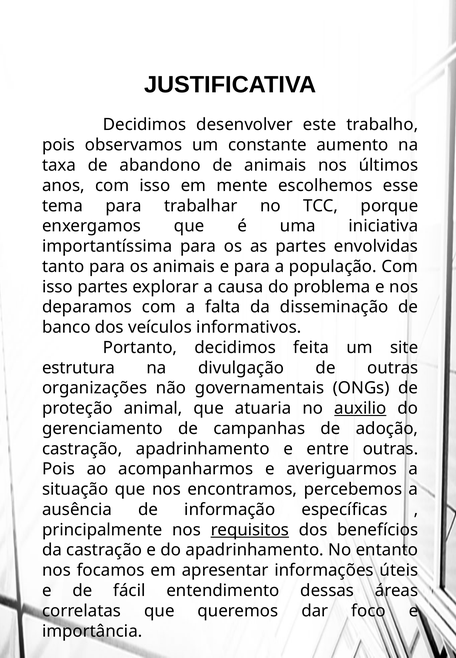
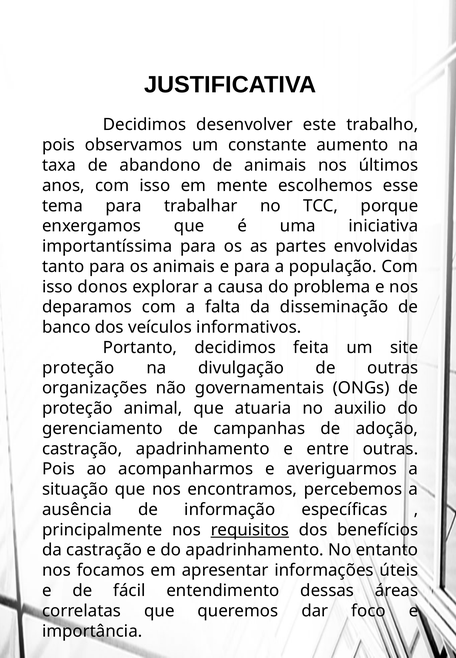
isso partes: partes -> donos
estrutura at (79, 368): estrutura -> proteção
auxilio underline: present -> none
